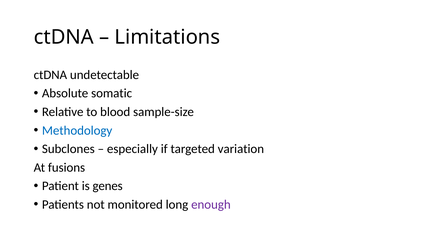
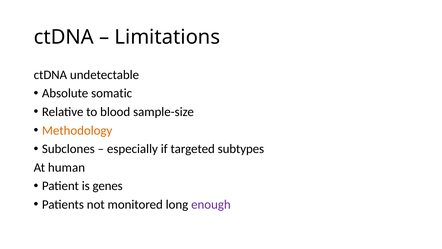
Methodology colour: blue -> orange
variation: variation -> subtypes
fusions: fusions -> human
